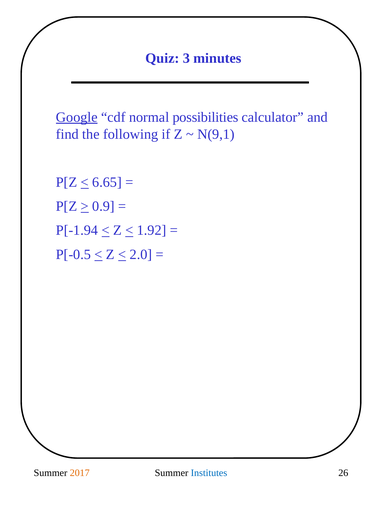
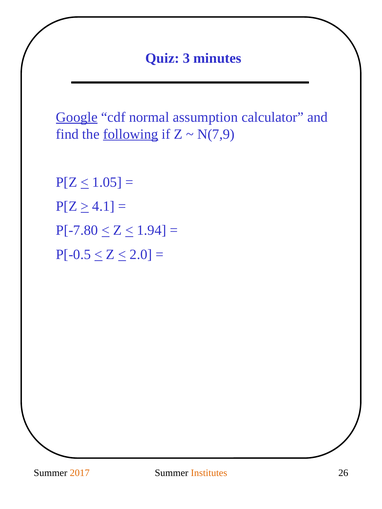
possibilities: possibilities -> assumption
following underline: none -> present
N(9,1: N(9,1 -> N(7,9
6.65: 6.65 -> 1.05
0.9: 0.9 -> 4.1
P[-1.94: P[-1.94 -> P[-7.80
1.92: 1.92 -> 1.94
Institutes colour: blue -> orange
